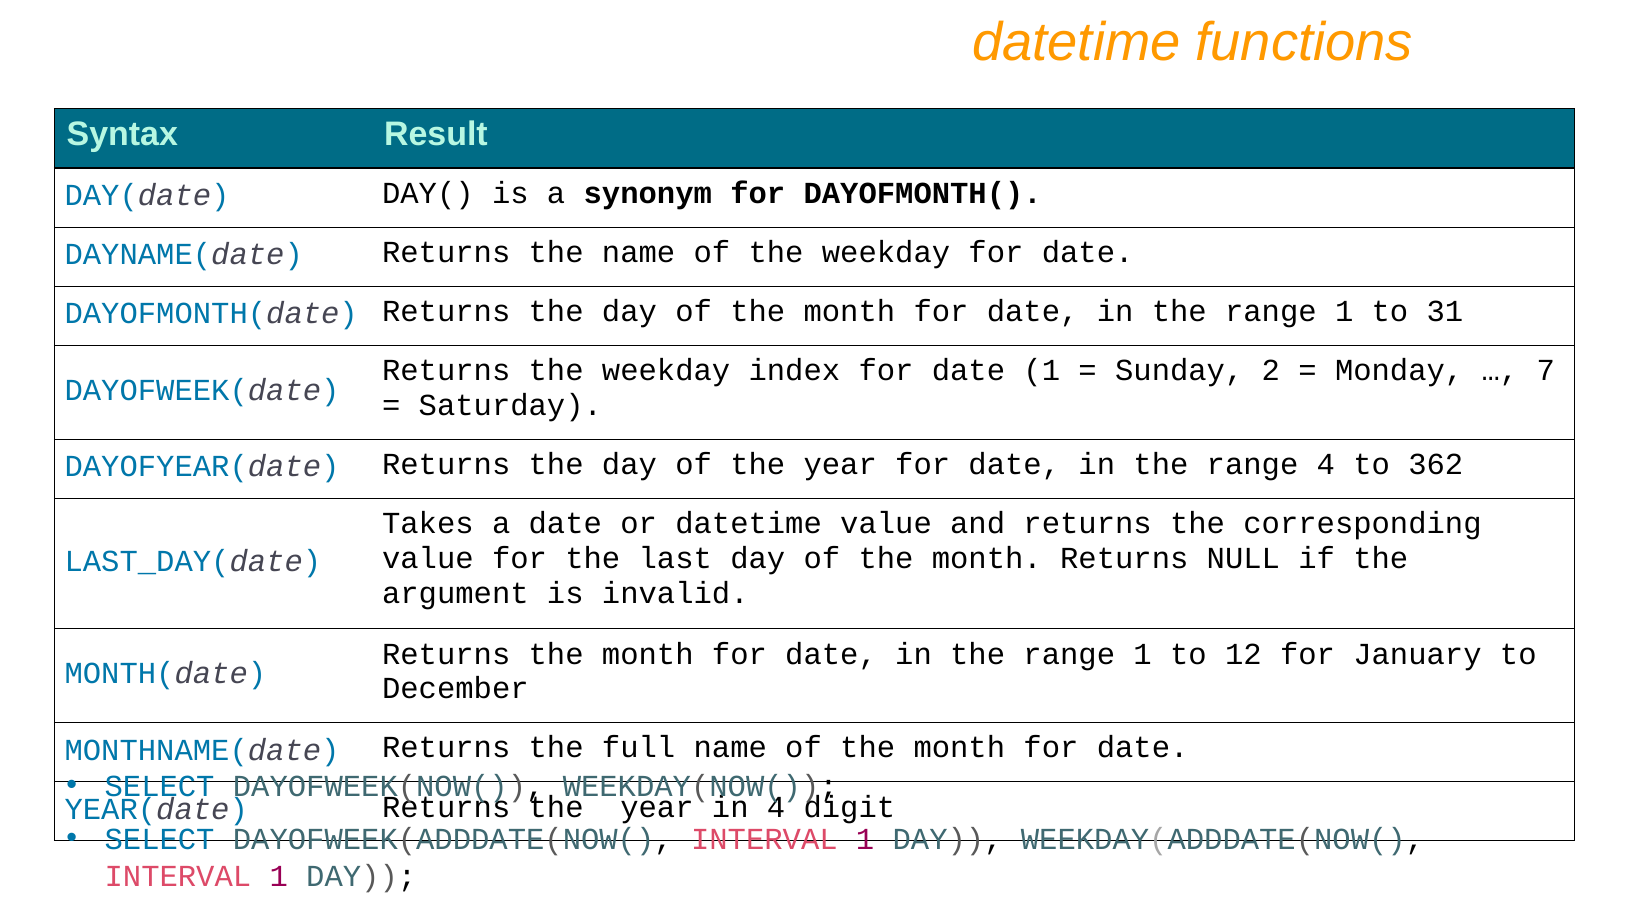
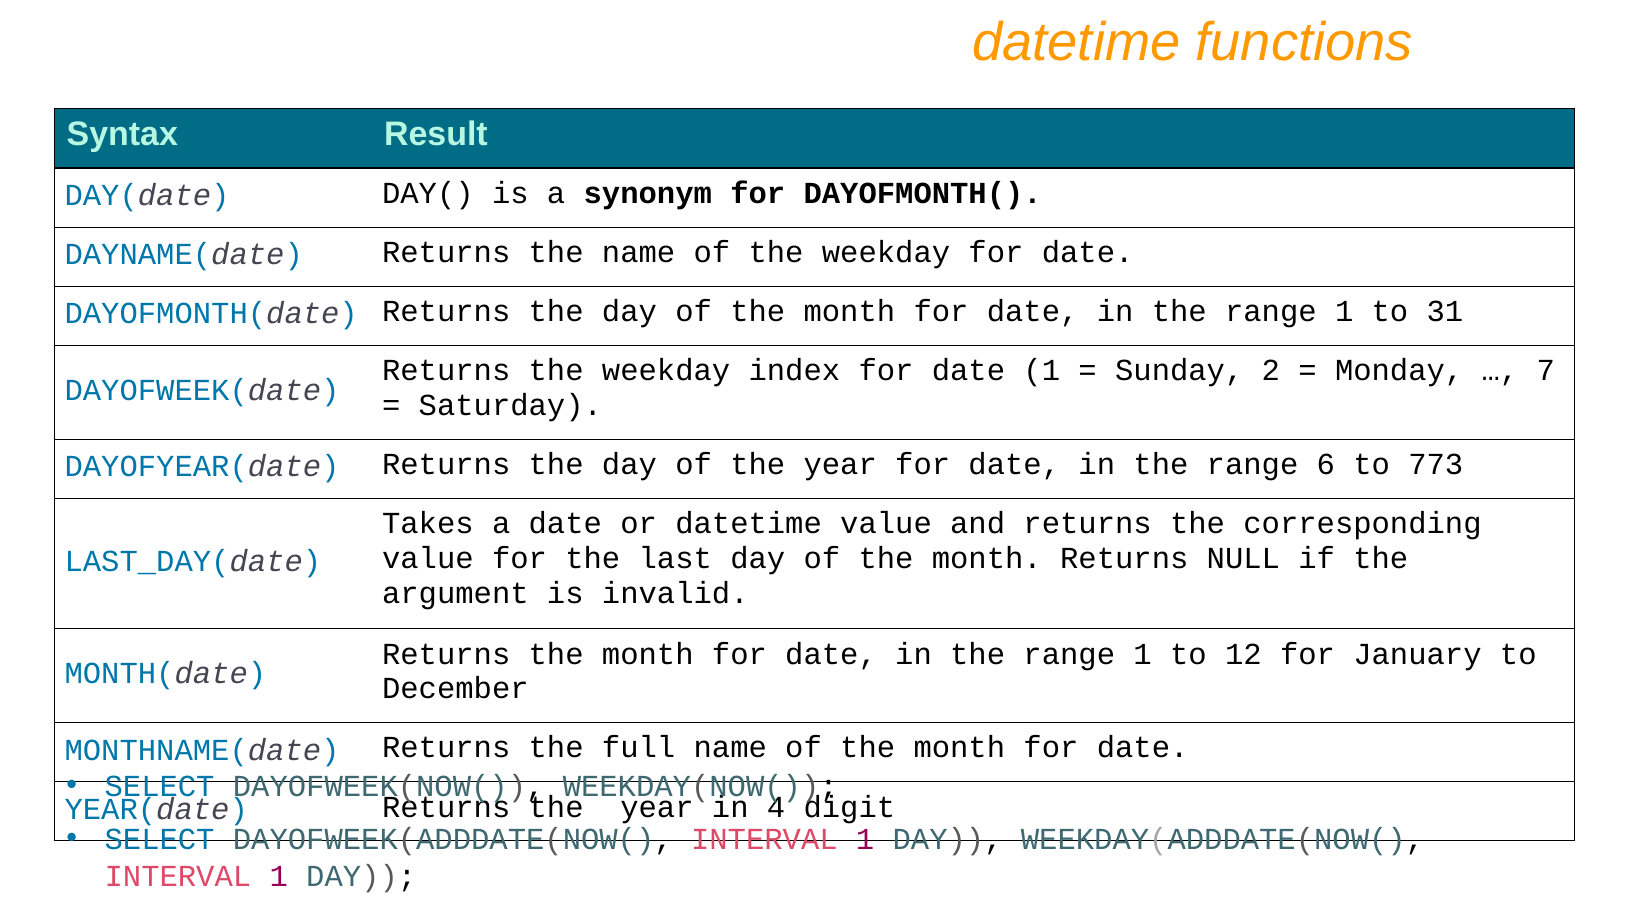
range 4: 4 -> 6
362: 362 -> 773
